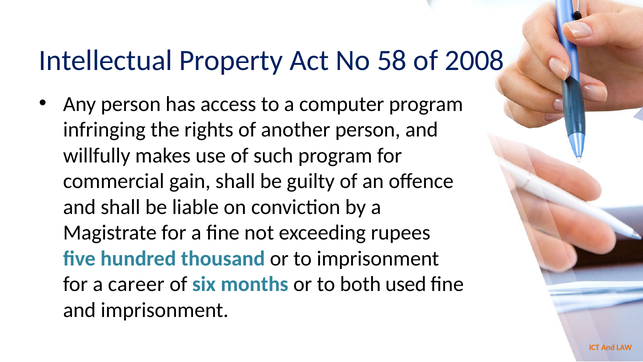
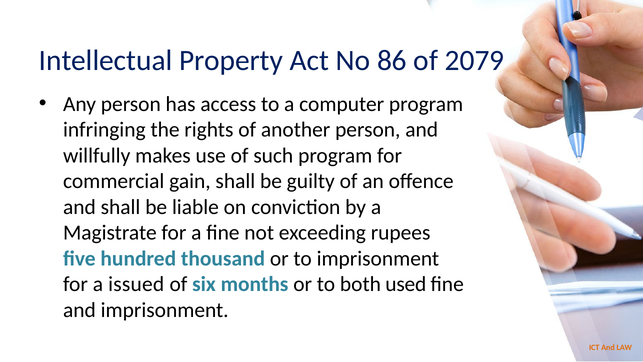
58: 58 -> 86
2008: 2008 -> 2079
career: career -> issued
